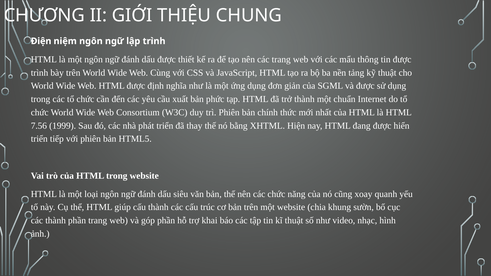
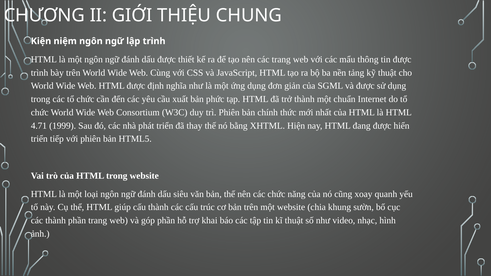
Điện: Điện -> Kiện
7.56: 7.56 -> 4.71
